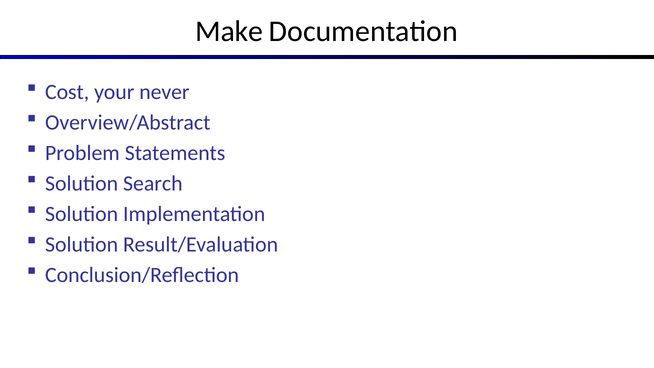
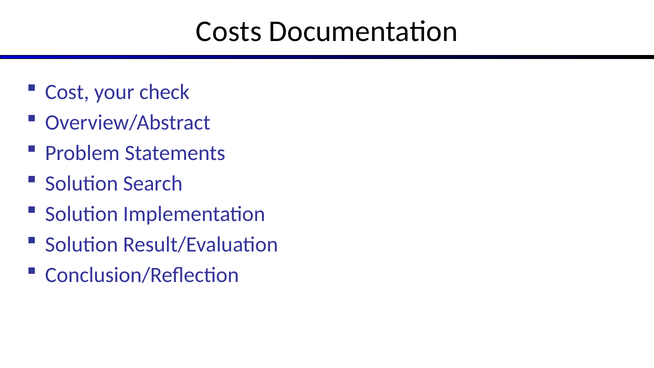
Make: Make -> Costs
never: never -> check
